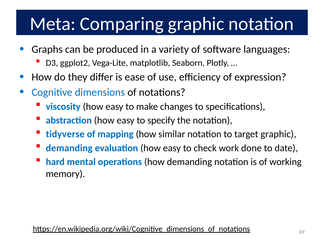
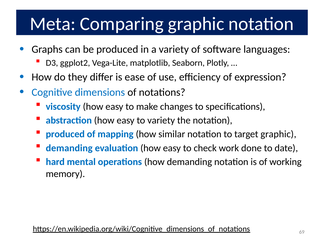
to specify: specify -> variety
tidyverse at (65, 134): tidyverse -> produced
